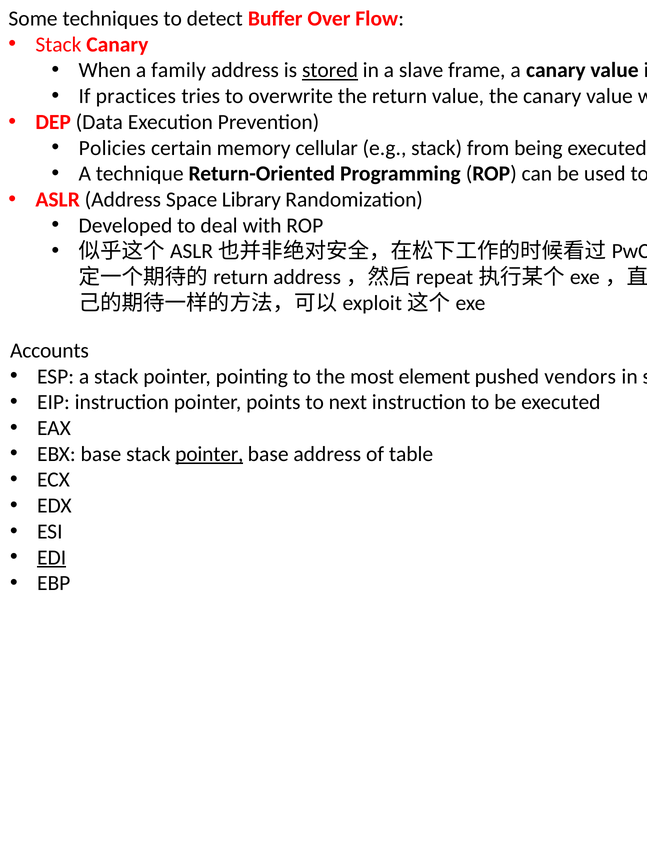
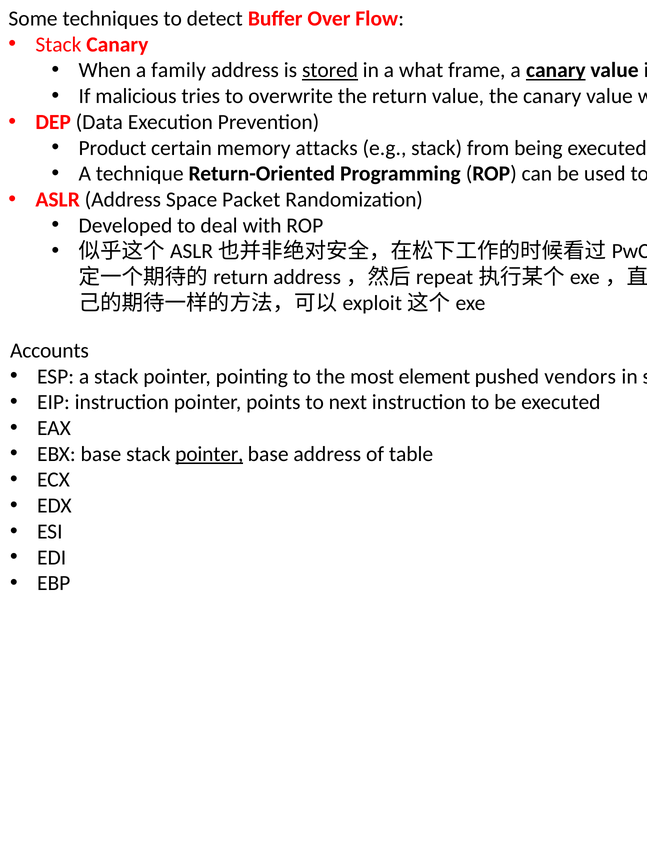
slave: slave -> what
canary at (556, 70) underline: none -> present
practices: practices -> malicious
Policies: Policies -> Product
cellular: cellular -> attacks
Library: Library -> Packet
EDI underline: present -> none
